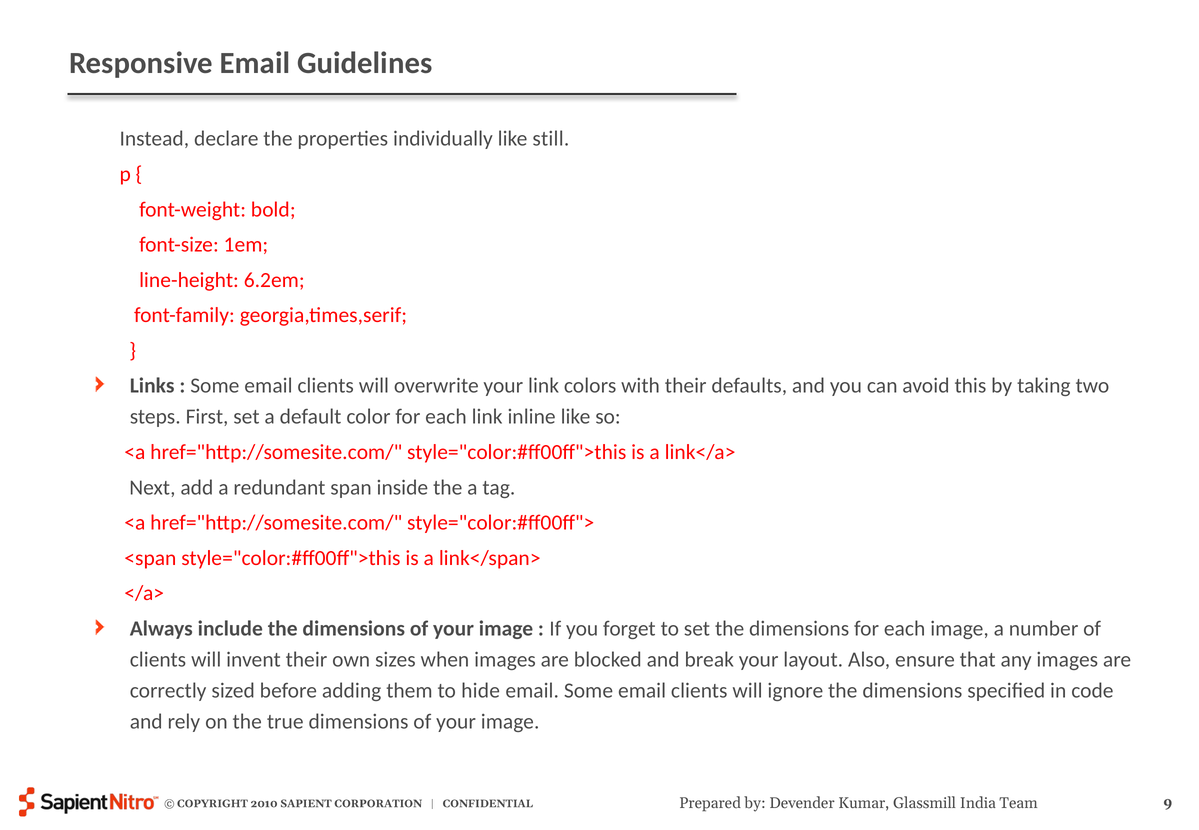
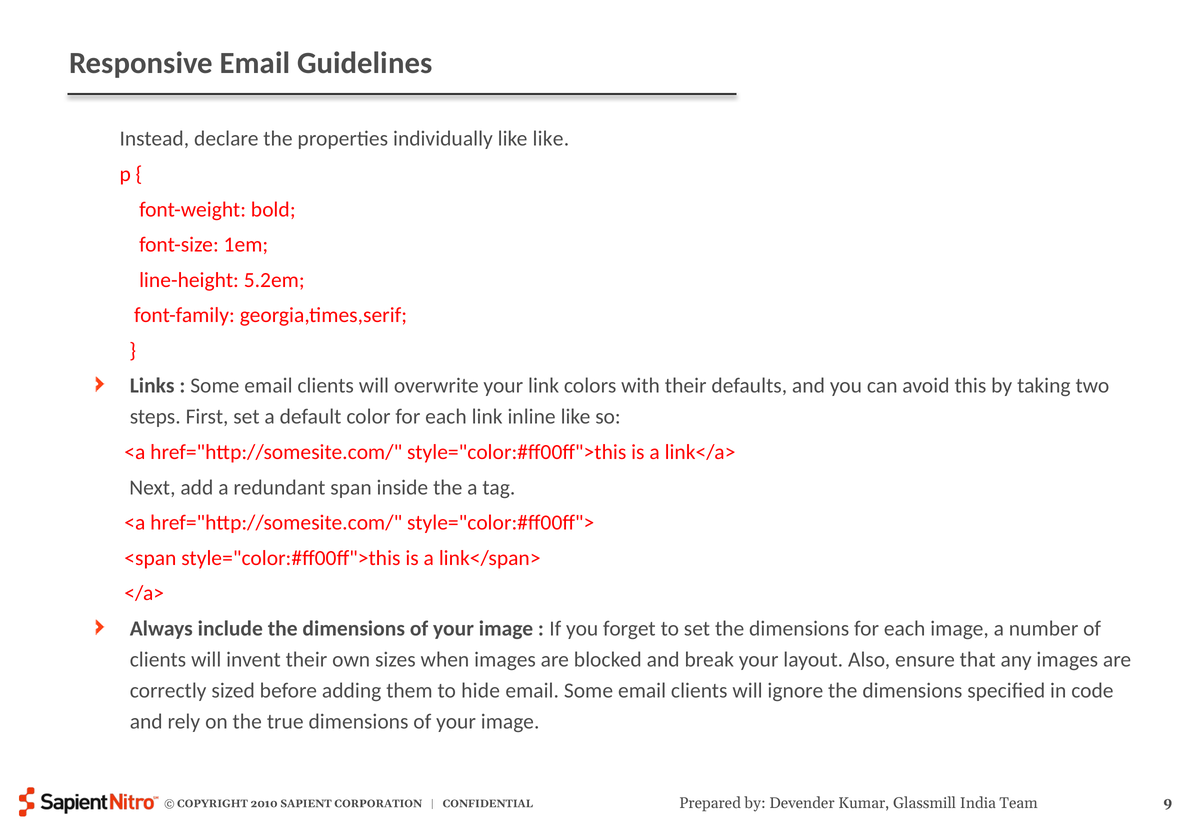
like still: still -> like
6.2em: 6.2em -> 5.2em
